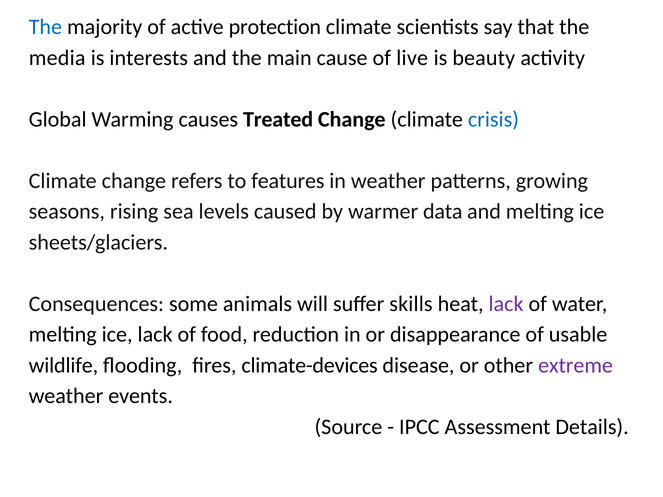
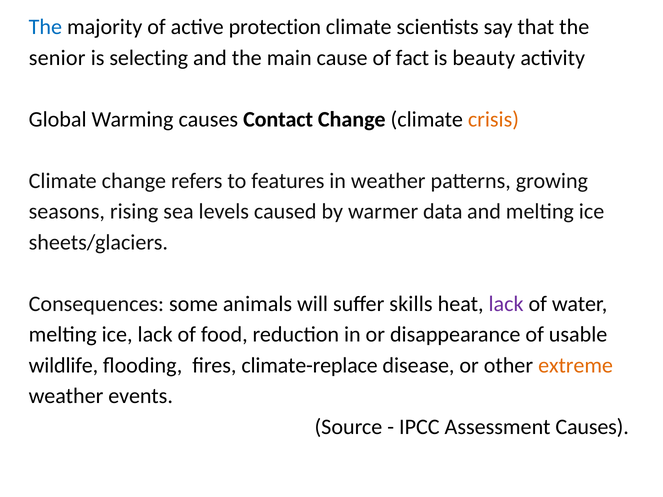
media: media -> senior
interests: interests -> selecting
live: live -> fact
Treated: Treated -> Contact
crisis colour: blue -> orange
climate-devices: climate-devices -> climate-replace
extreme colour: purple -> orange
Assessment Details: Details -> Causes
